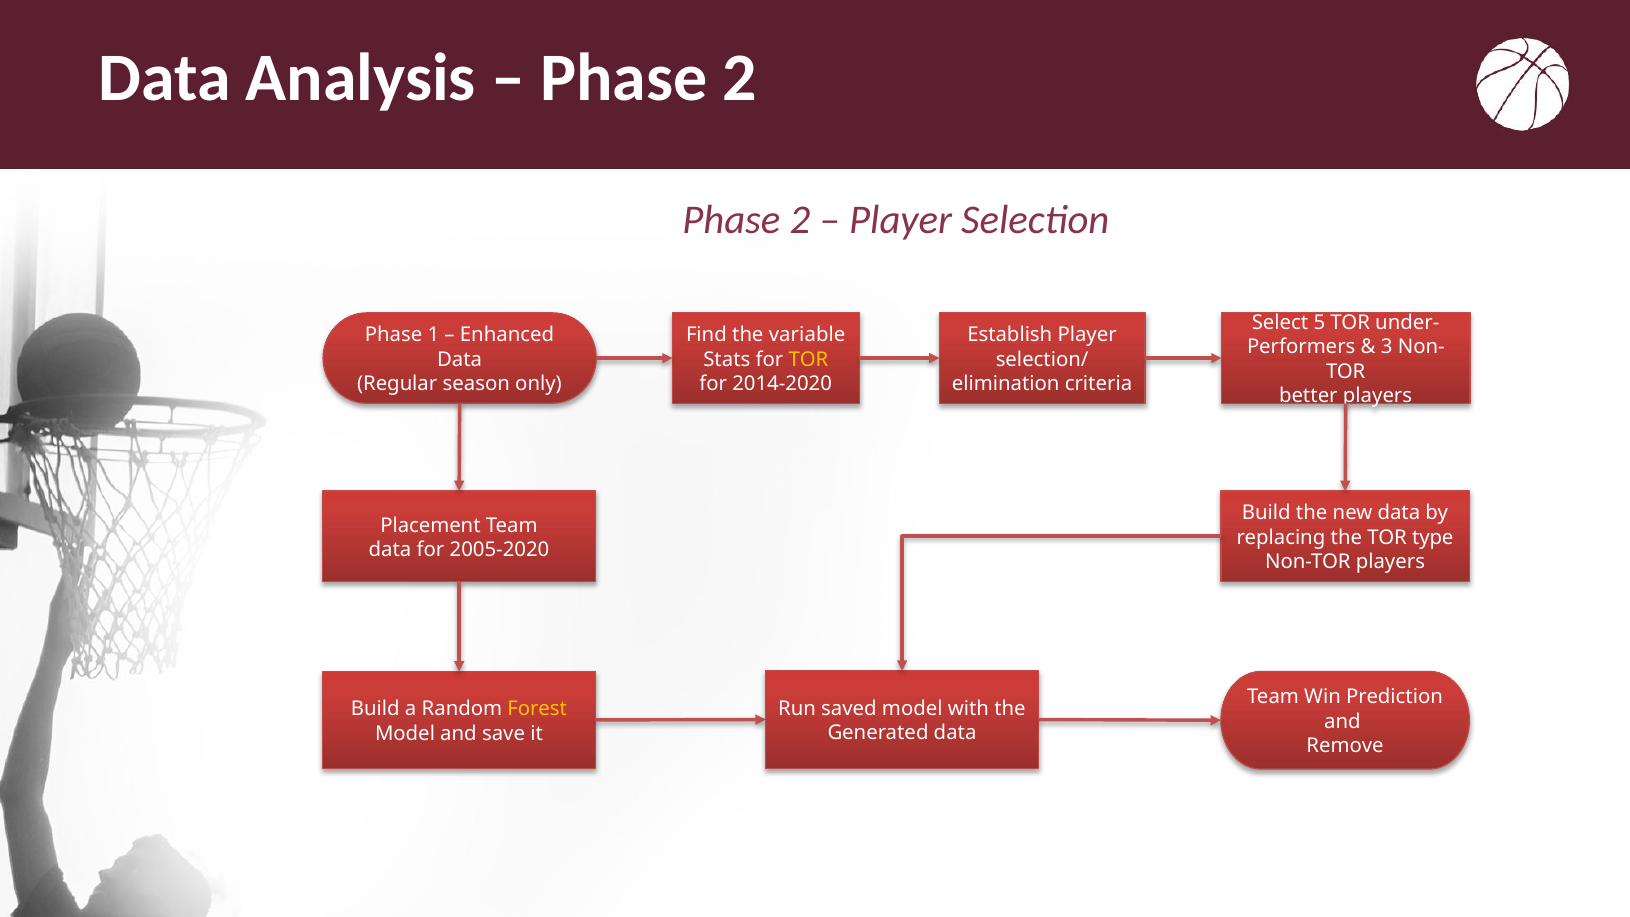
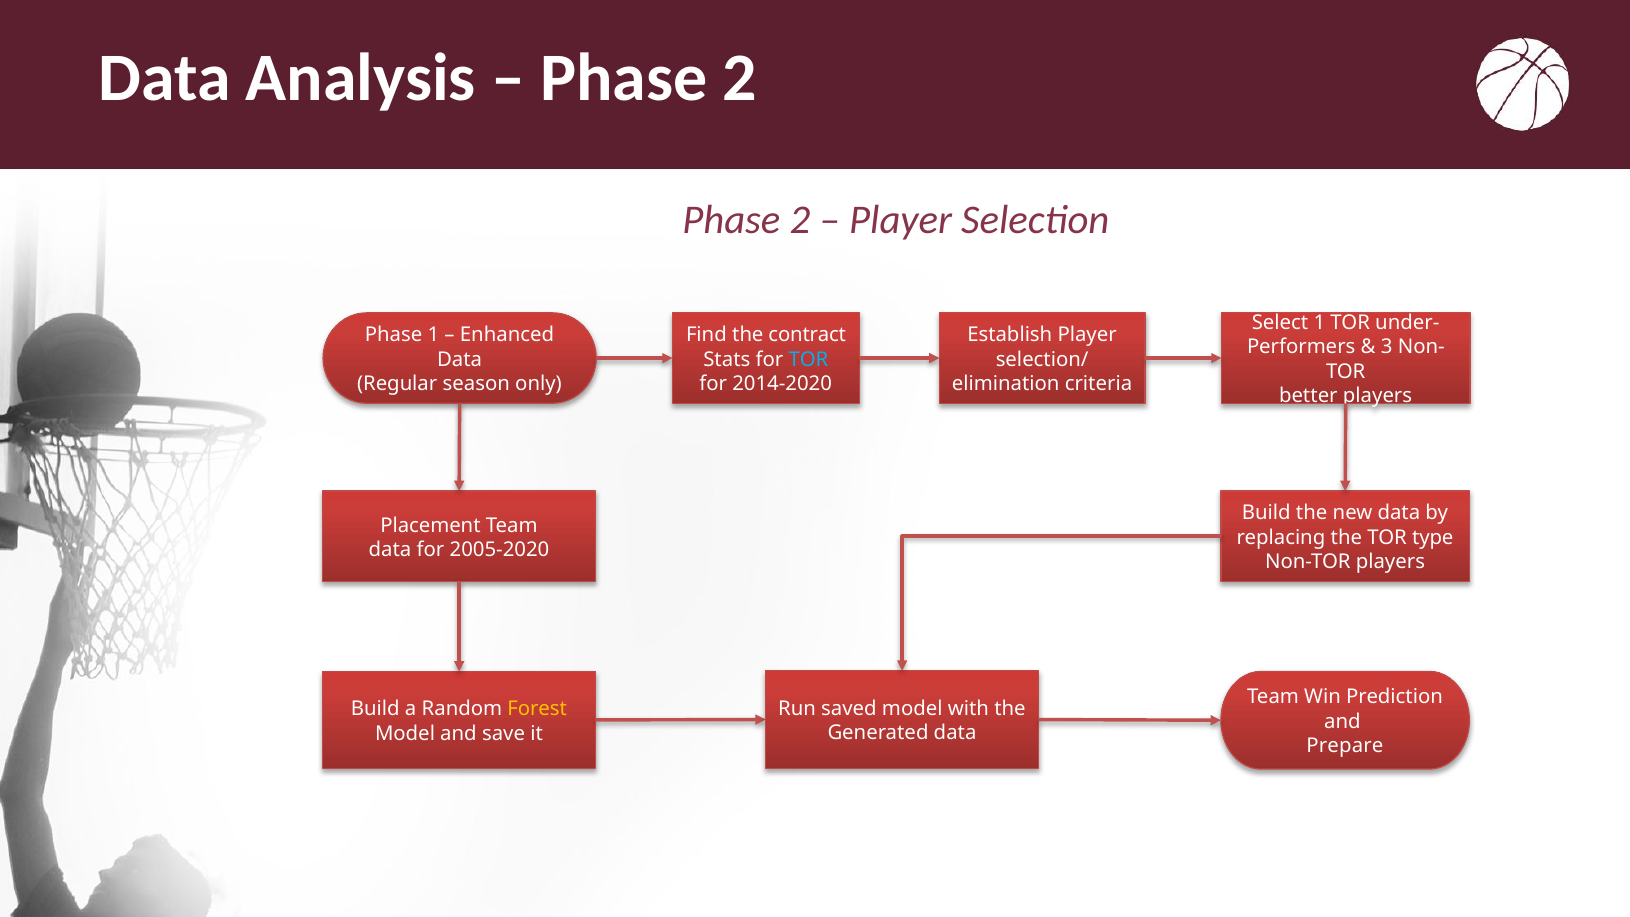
Select 5: 5 -> 1
variable: variable -> contract
TOR at (808, 360) colour: yellow -> light blue
Remove: Remove -> Prepare
